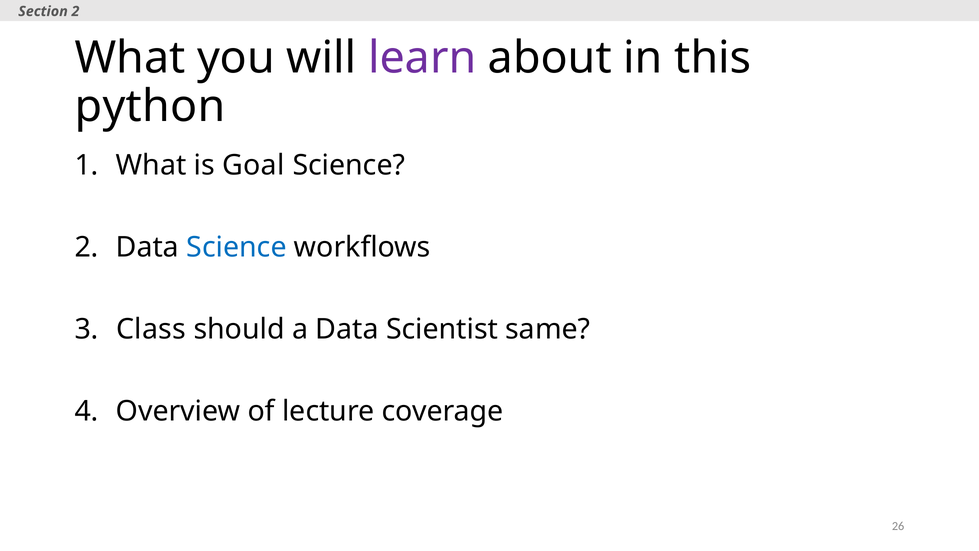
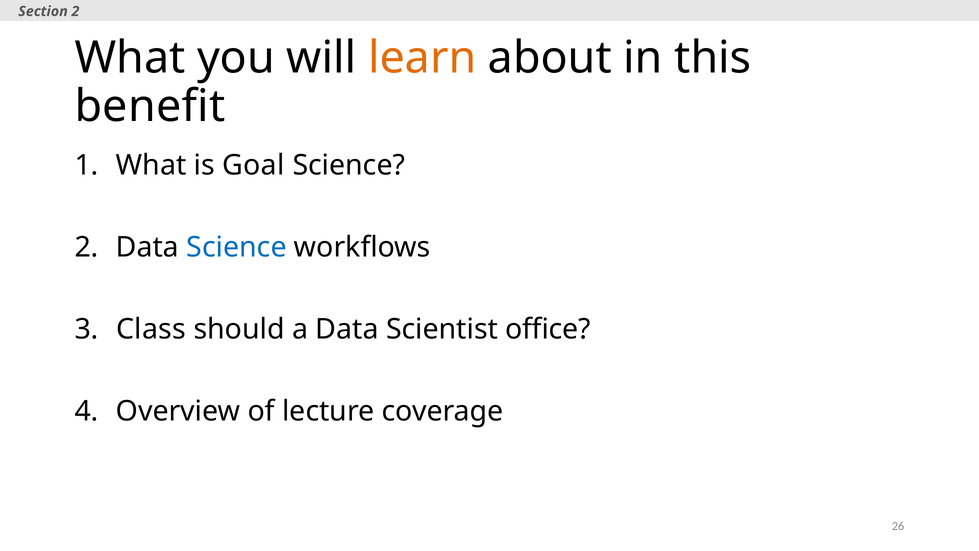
learn colour: purple -> orange
python: python -> benefit
same: same -> office
